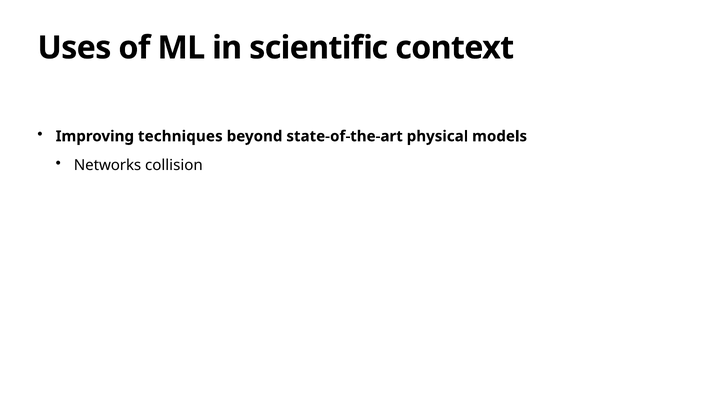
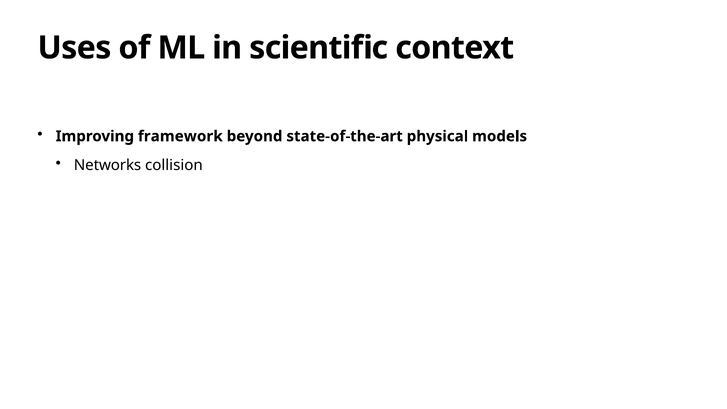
techniques: techniques -> framework
